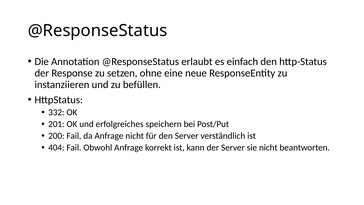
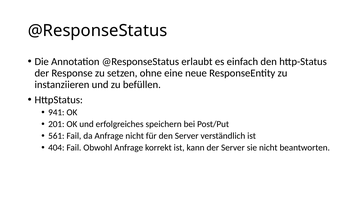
332: 332 -> 941
200: 200 -> 561
